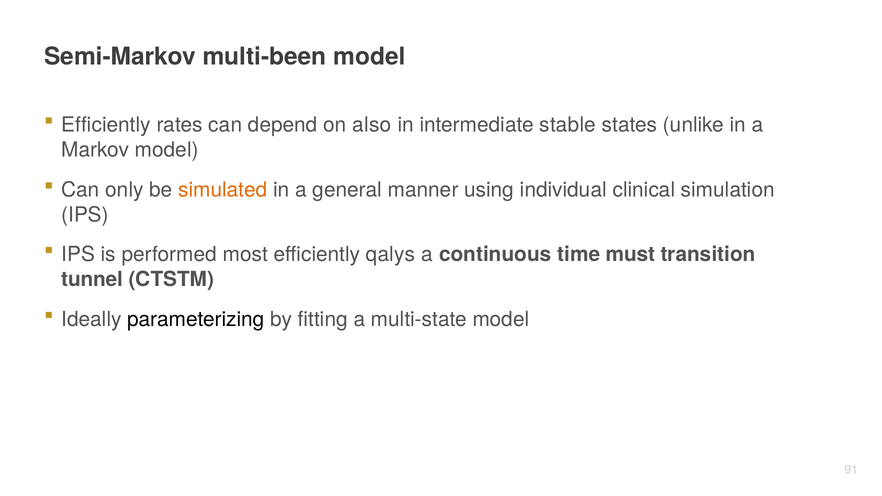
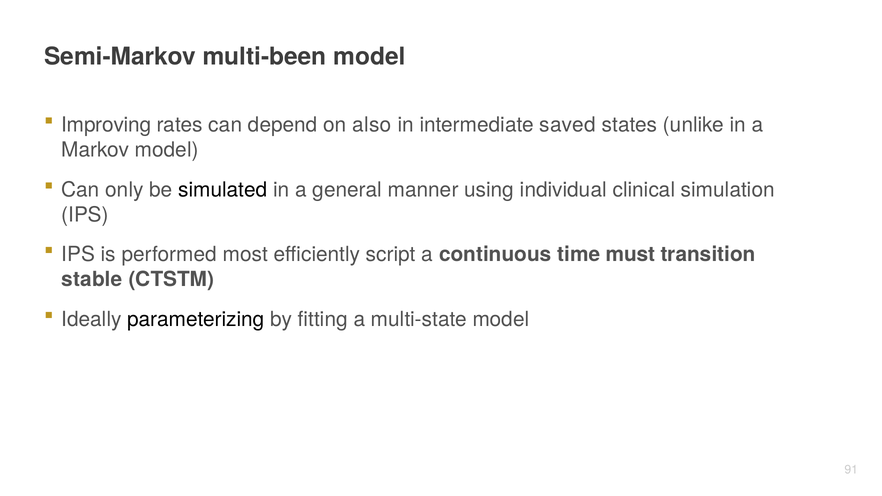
Efficiently at (106, 125): Efficiently -> Improving
stable: stable -> saved
simulated colour: orange -> black
qalys: qalys -> script
tunnel: tunnel -> stable
